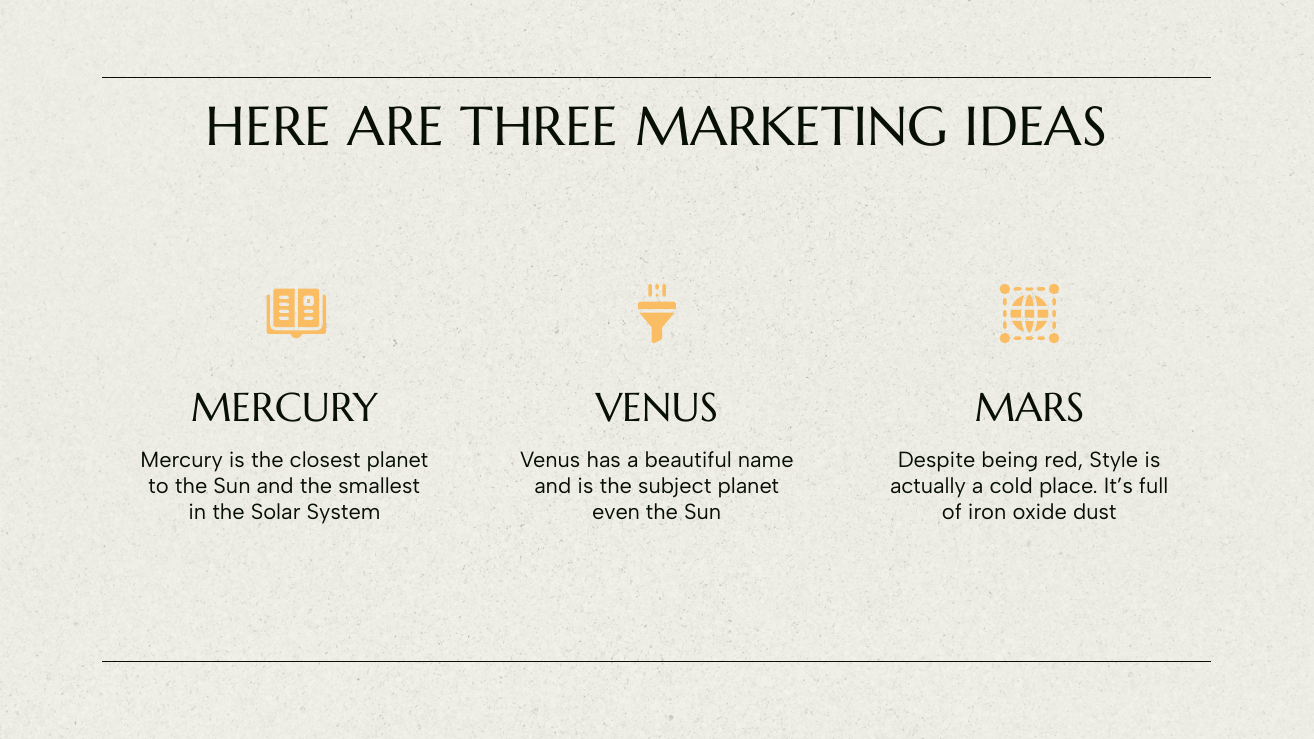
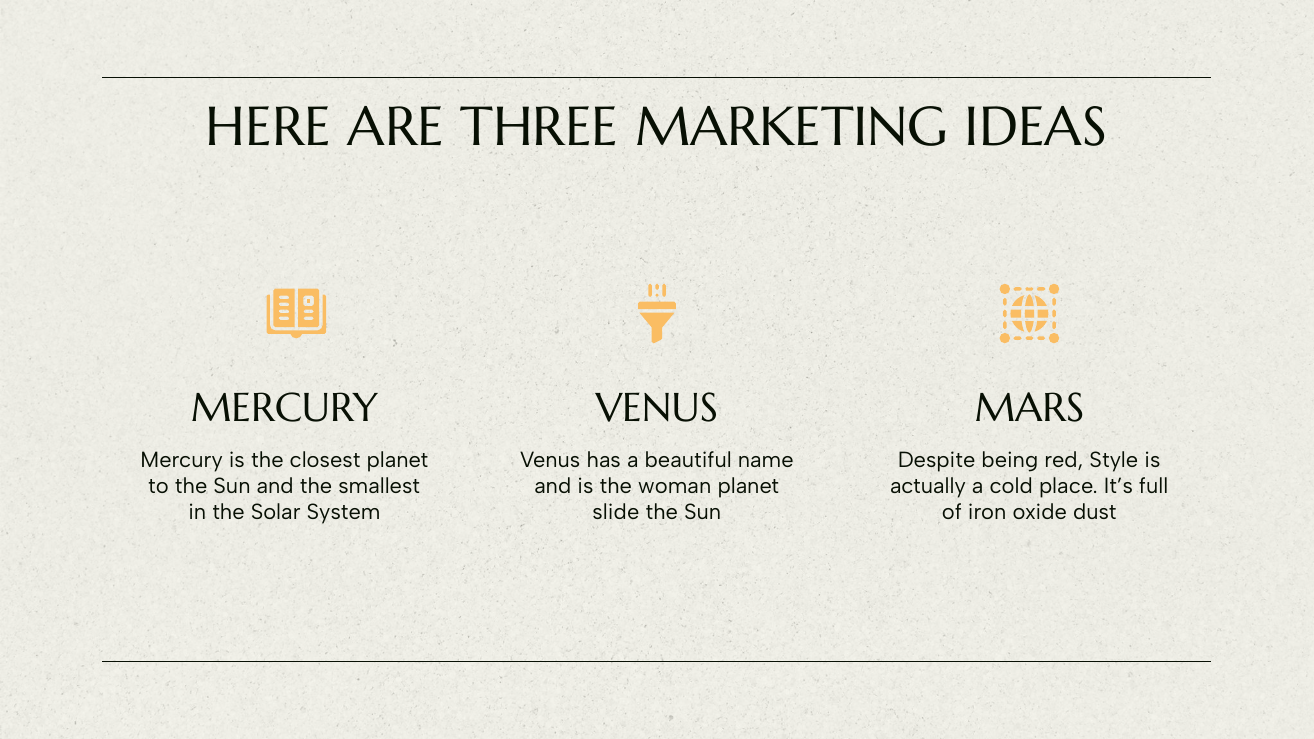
subject: subject -> woman
even: even -> slide
